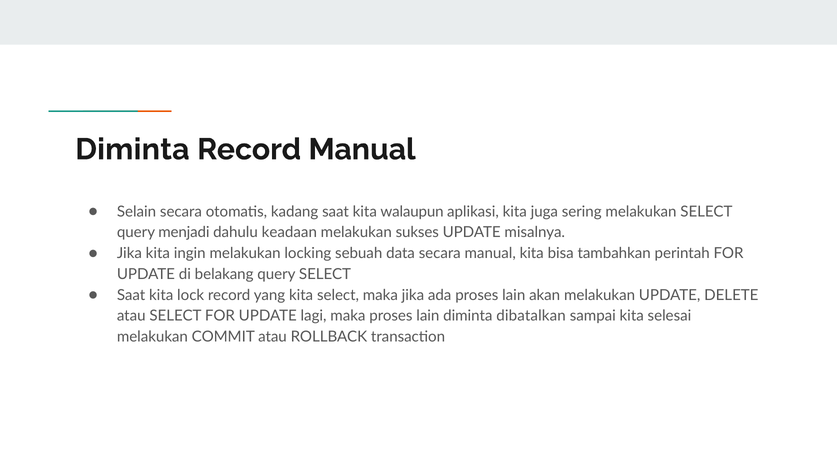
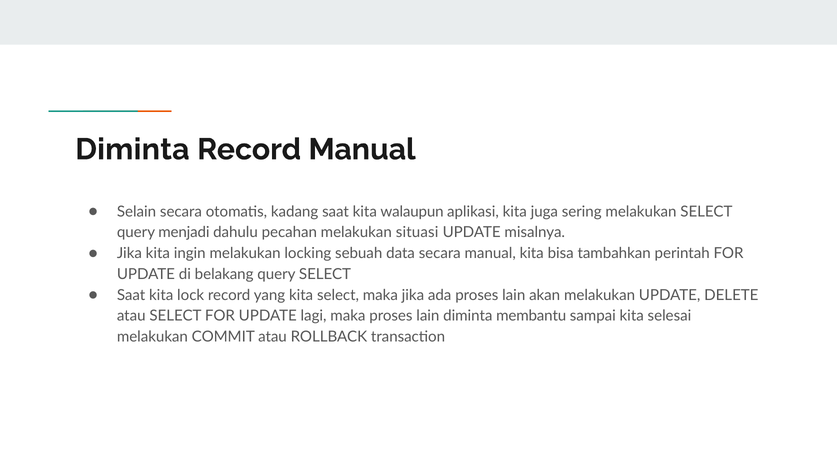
keadaan: keadaan -> pecahan
sukses: sukses -> situasi
dibatalkan: dibatalkan -> membantu
